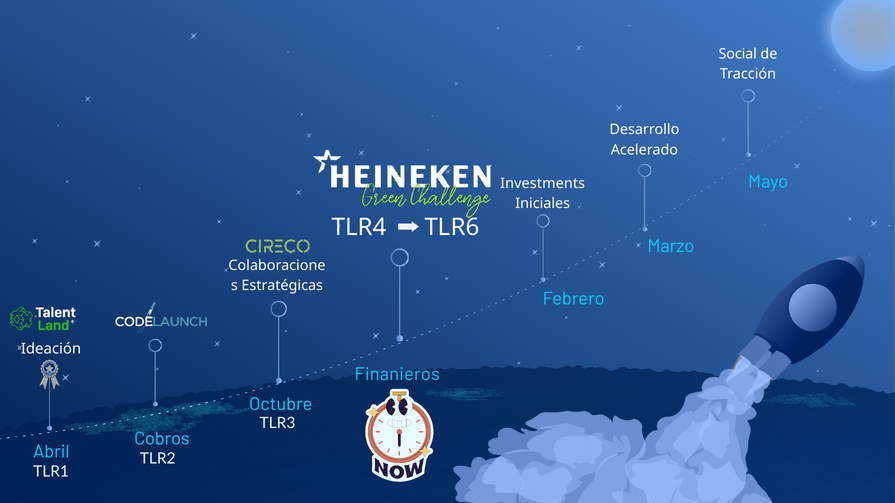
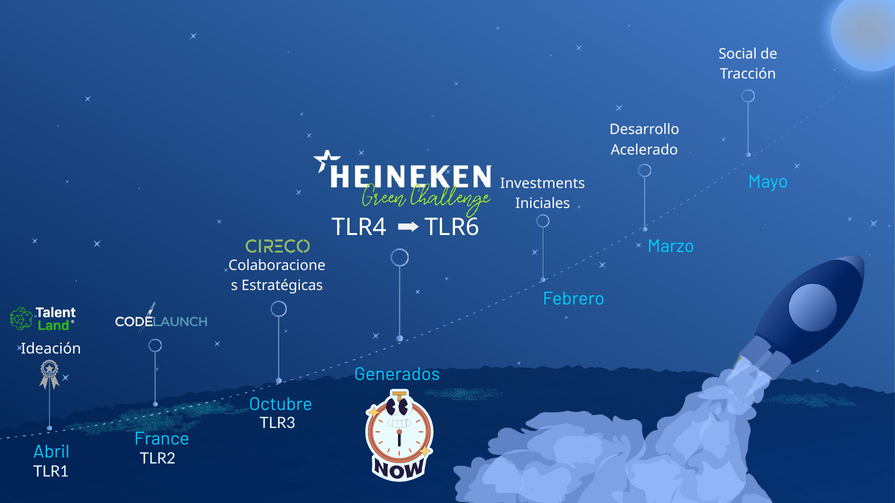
Finanieros: Finanieros -> Generados
Cobros: Cobros -> France
